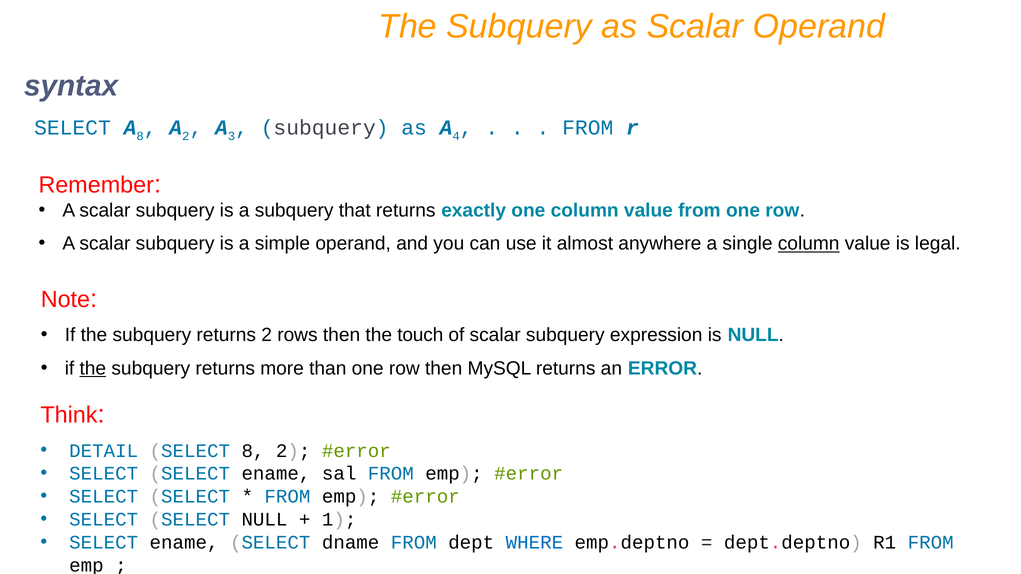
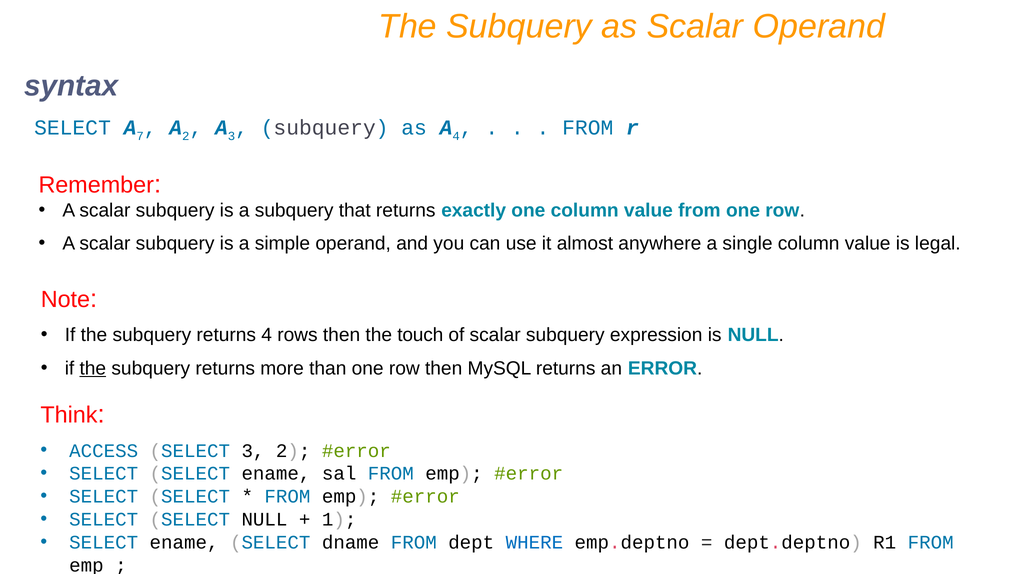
A 8: 8 -> 7
column at (809, 244) underline: present -> none
returns 2: 2 -> 4
DETAIL: DETAIL -> ACCESS
SELECT 8: 8 -> 3
